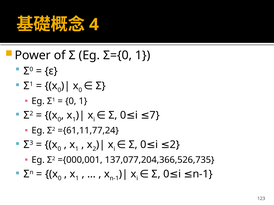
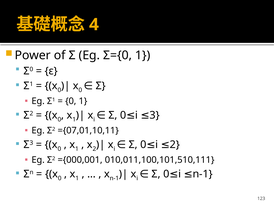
7: 7 -> 3
={61,11,77,24: ={61,11,77,24 -> ={07,01,10,11
137,077,204,366,526,735: 137,077,204,366,526,735 -> 010,011,100,101,510,111
